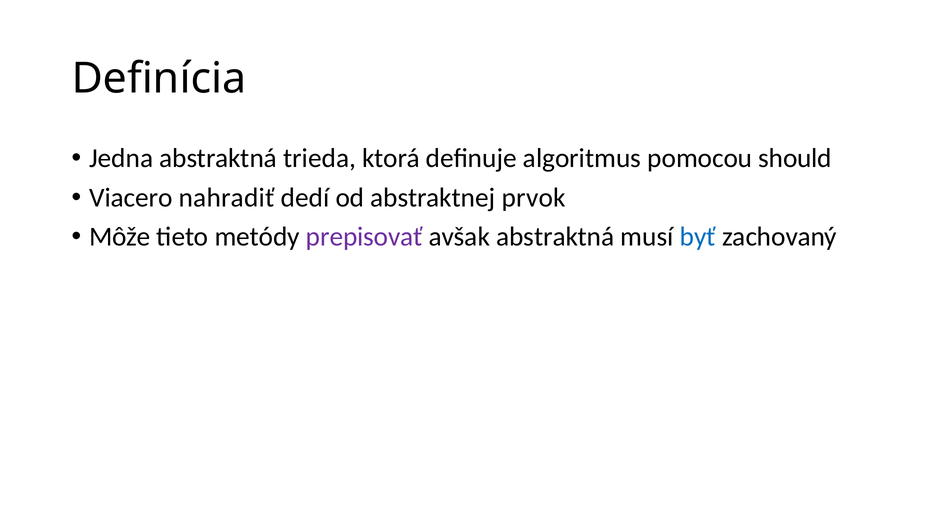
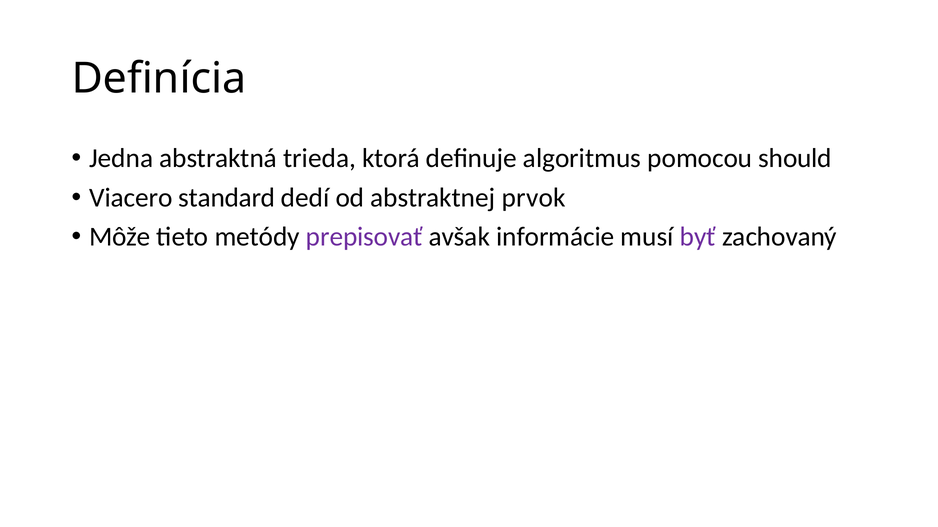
nahradiť: nahradiť -> standard
avšak abstraktná: abstraktná -> informácie
byť colour: blue -> purple
